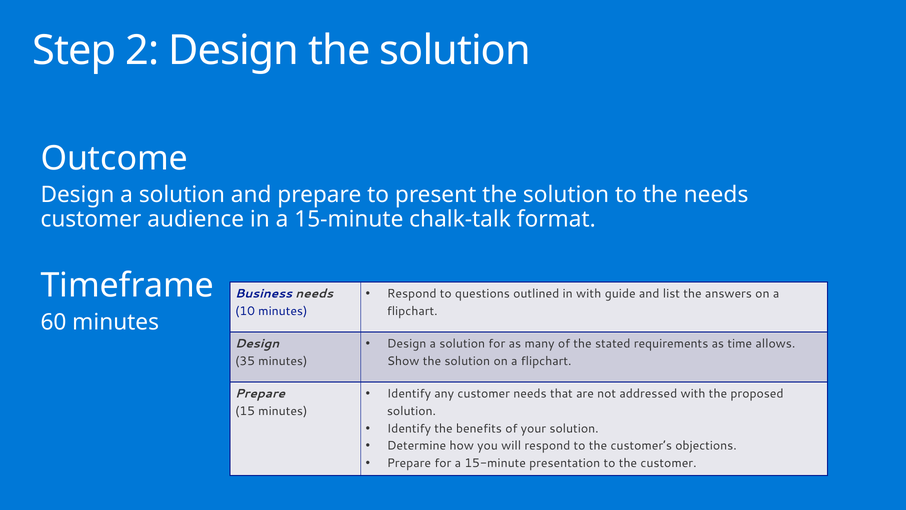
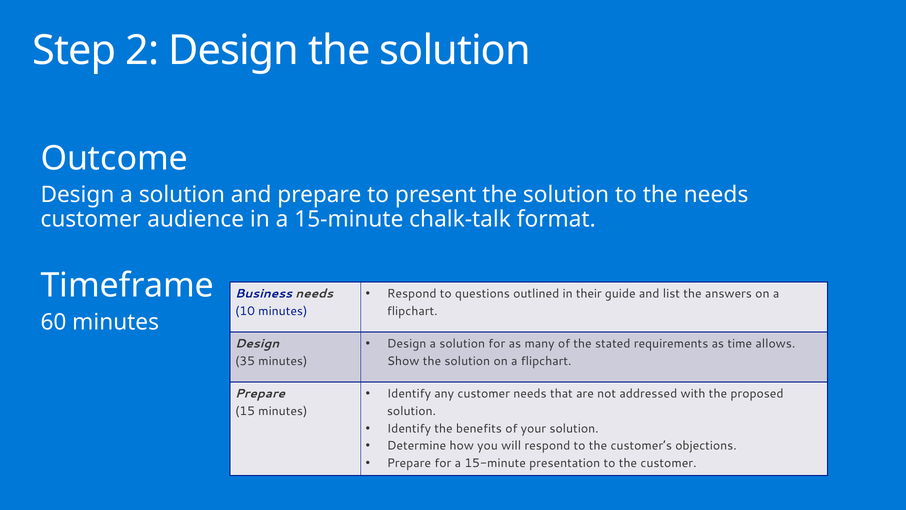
in with: with -> their
